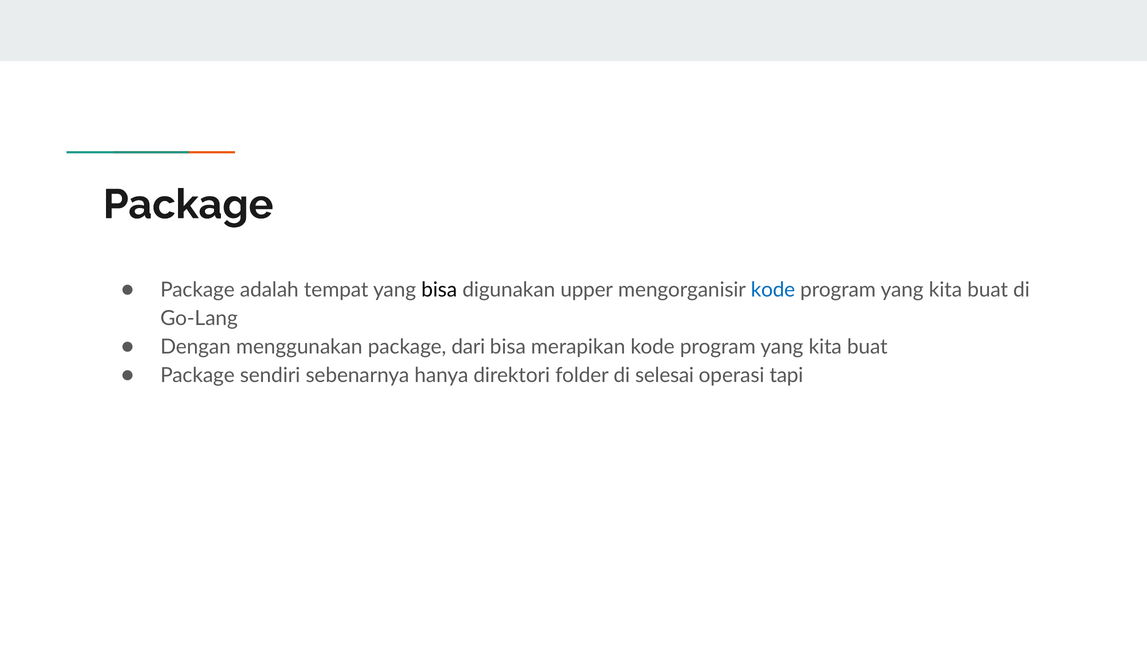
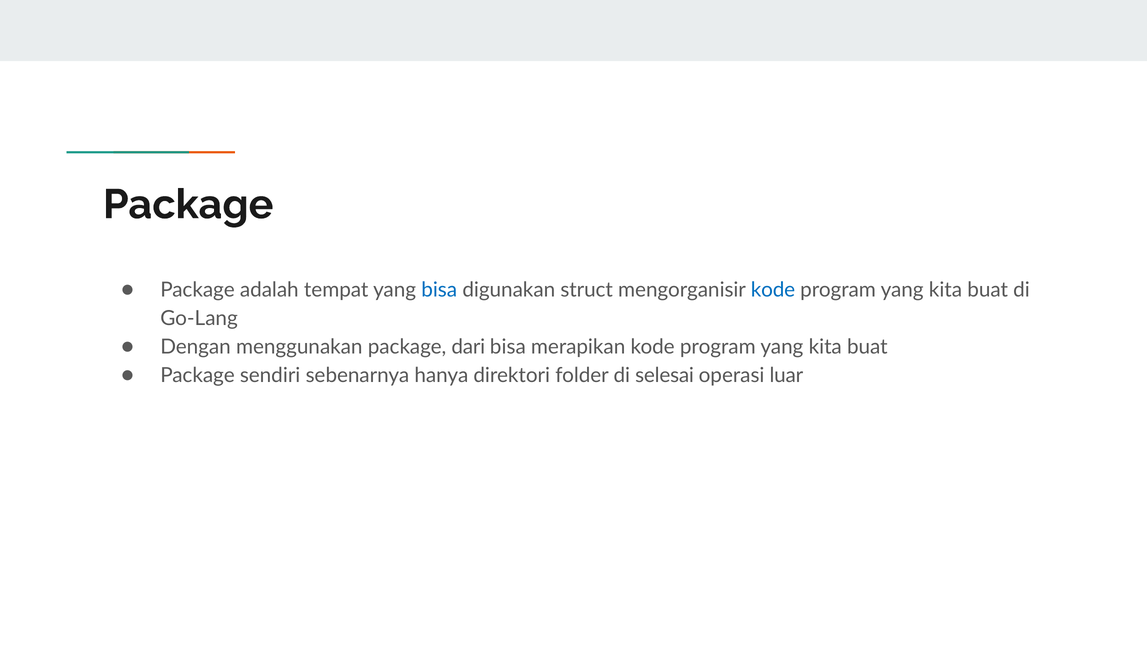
bisa at (439, 290) colour: black -> blue
upper: upper -> struct
tapi: tapi -> luar
